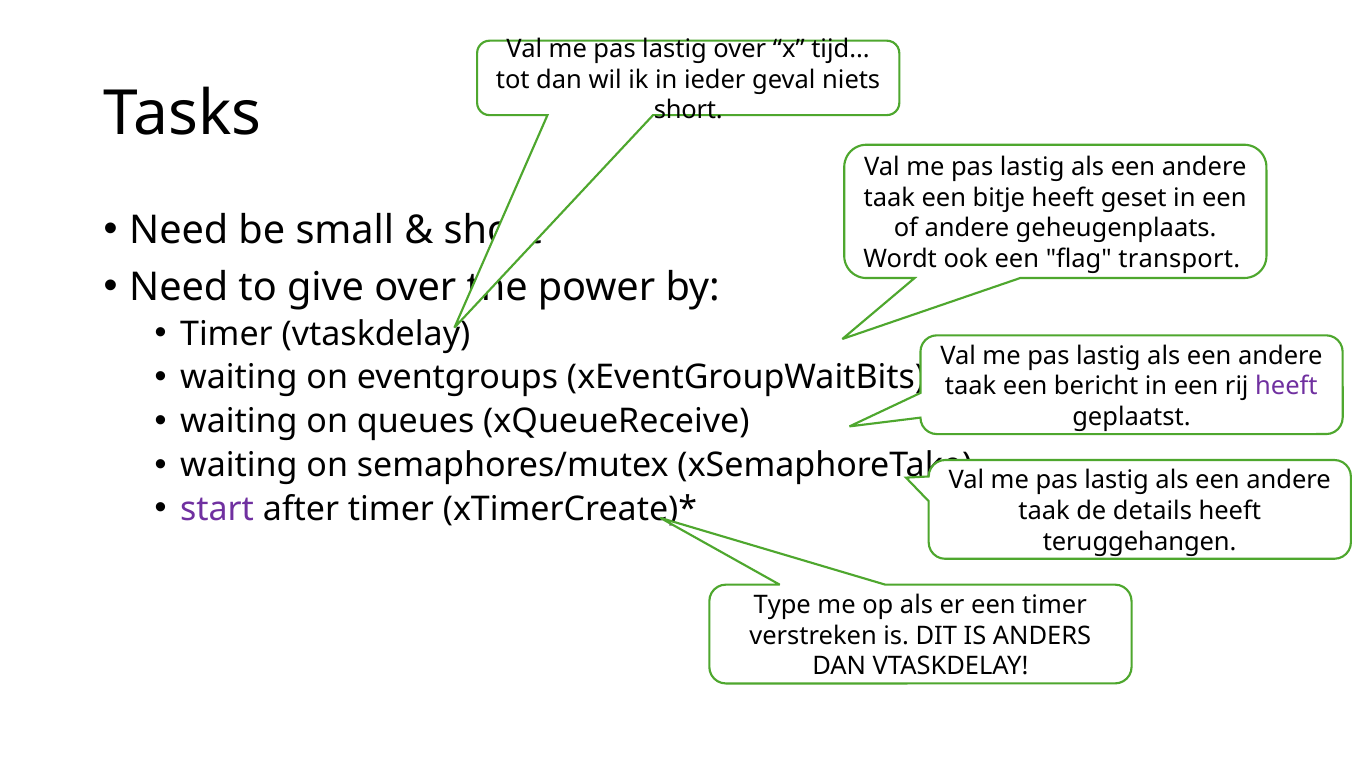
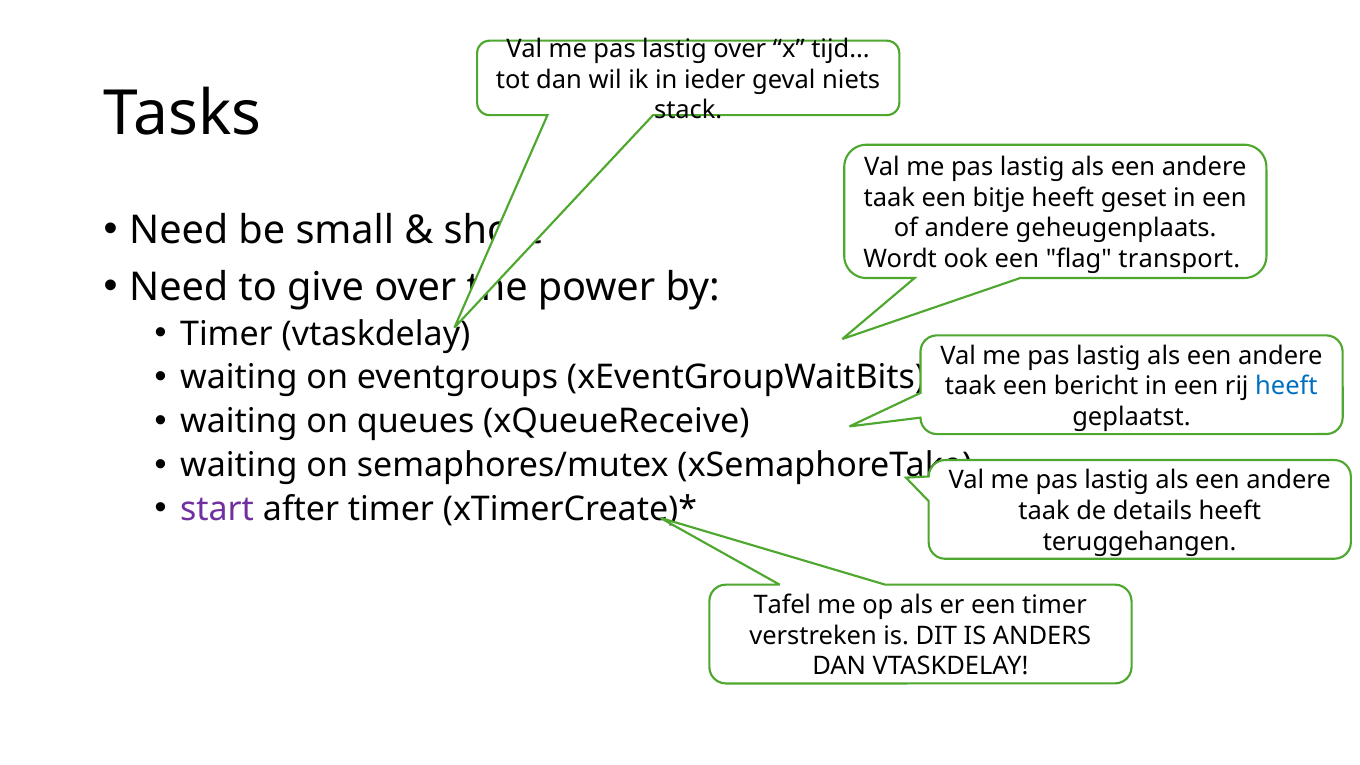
short at (688, 110): short -> stack
heeft at (1286, 386) colour: purple -> blue
Type: Type -> Tafel
